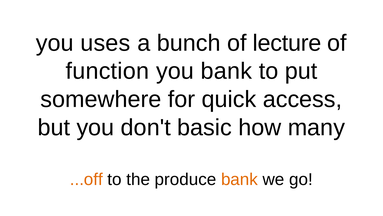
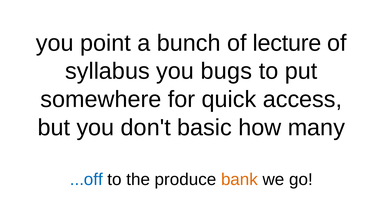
uses: uses -> point
function: function -> syllabus
you bank: bank -> bugs
...off colour: orange -> blue
